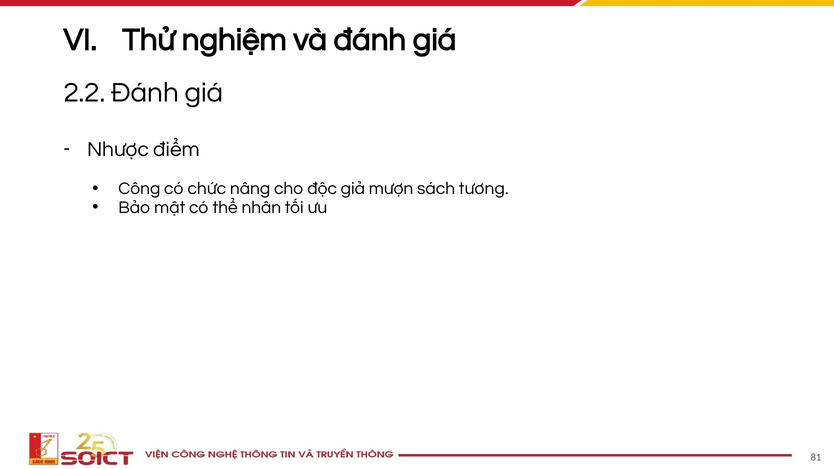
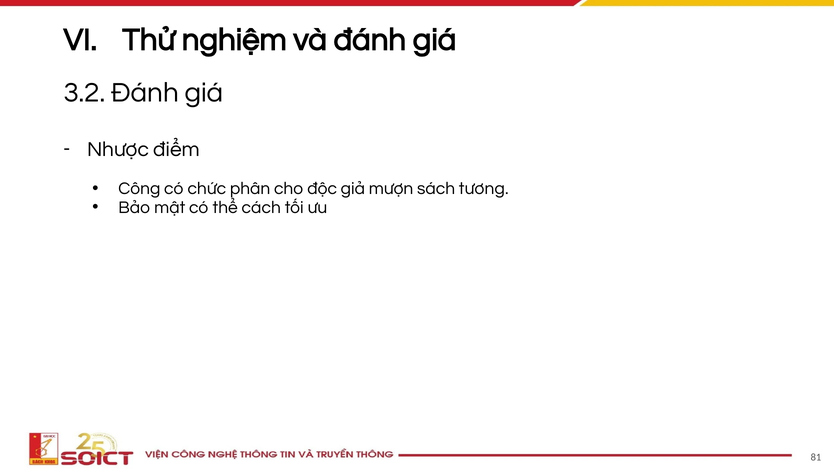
2.2: 2.2 -> 3.2
nâng: nâng -> phân
nhân: nhân -> cách
